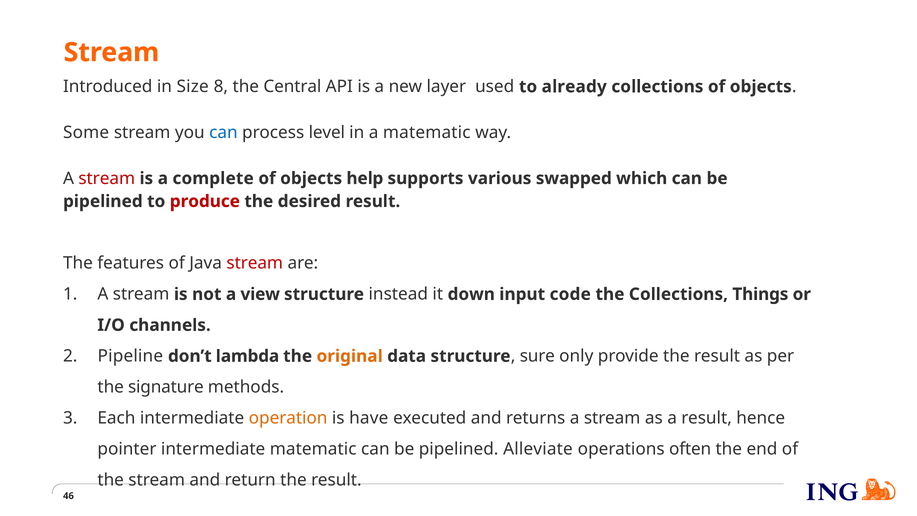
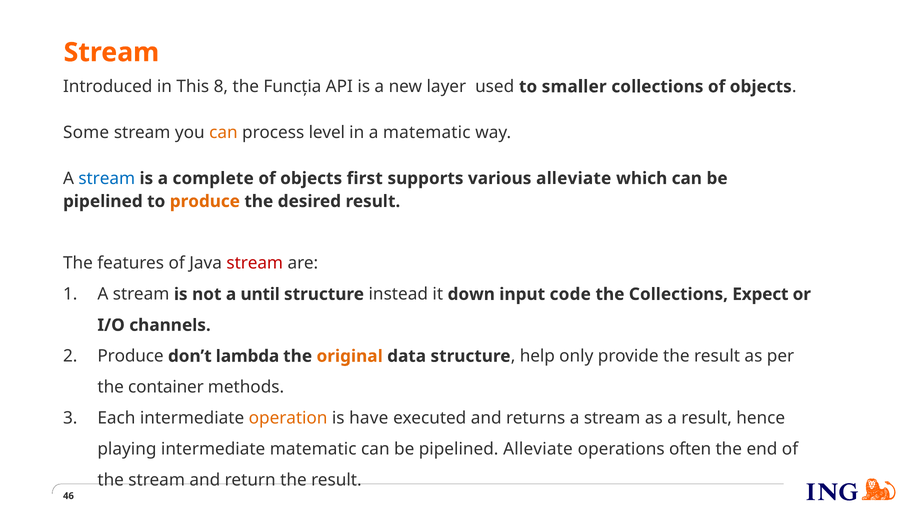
Size: Size -> This
Central: Central -> Funcția
already: already -> smaller
can at (223, 132) colour: blue -> orange
stream at (107, 178) colour: red -> blue
help: help -> first
various swapped: swapped -> alleviate
produce at (205, 201) colour: red -> orange
view: view -> until
Things: Things -> Expect
Pipeline at (130, 356): Pipeline -> Produce
sure: sure -> help
signature: signature -> container
pointer: pointer -> playing
